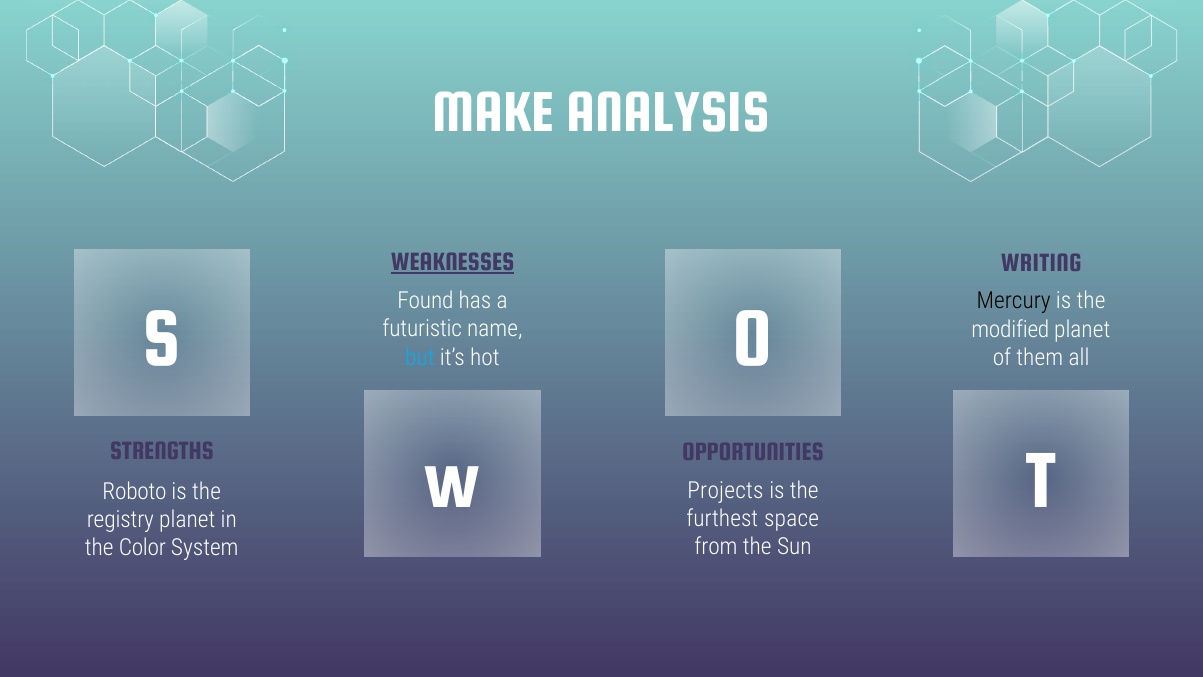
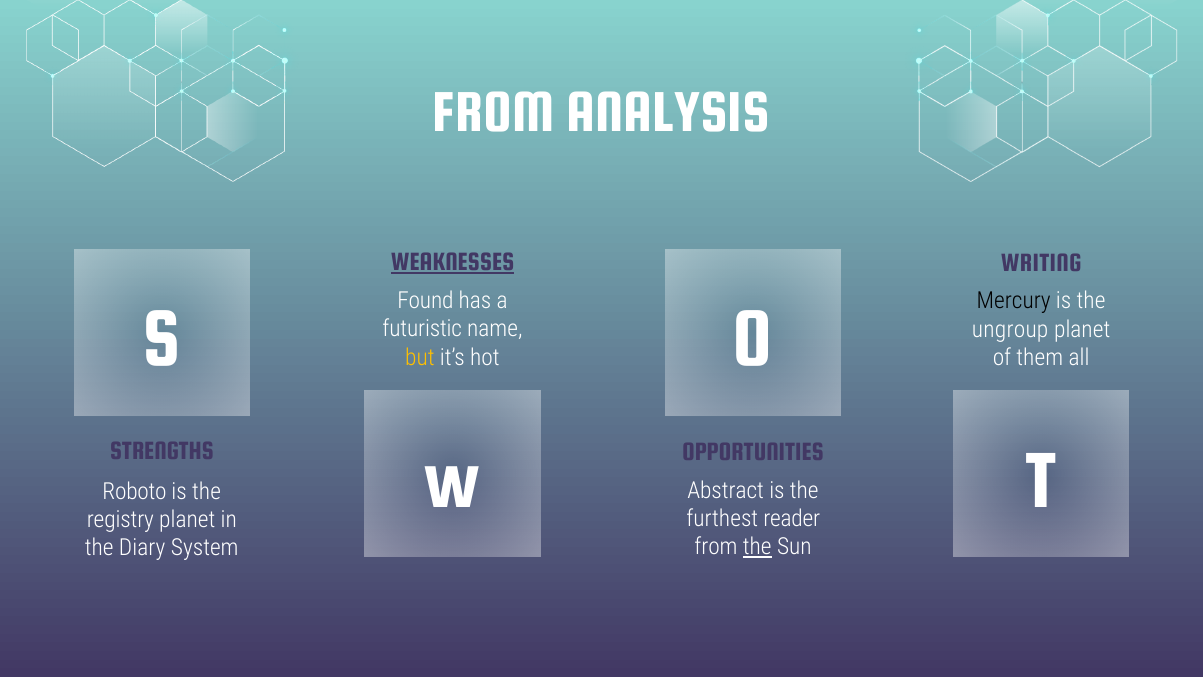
MAKE at (494, 111): MAKE -> FROM
modified: modified -> ungroup
but colour: light blue -> yellow
Projects: Projects -> Abstract
space: space -> reader
the at (757, 547) underline: none -> present
Color: Color -> Diary
